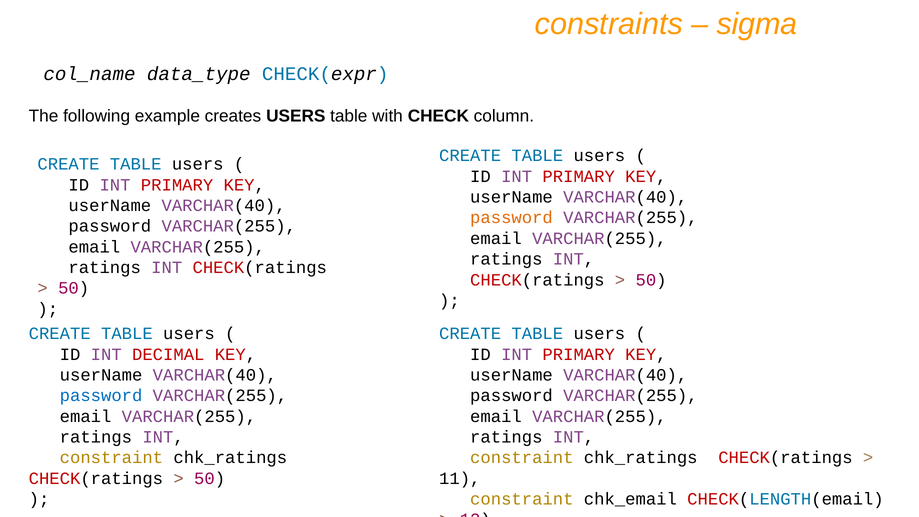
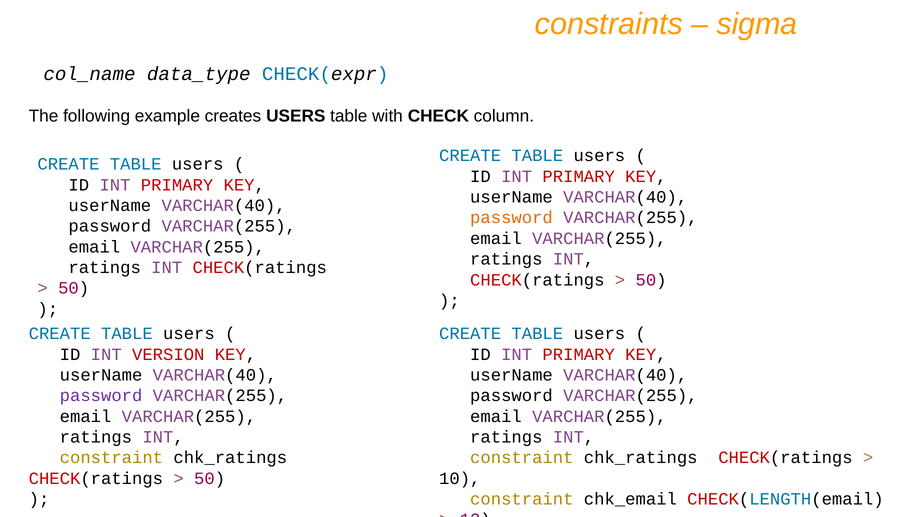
DECIMAL: DECIMAL -> VERSION
password at (101, 396) colour: blue -> purple
11: 11 -> 10
